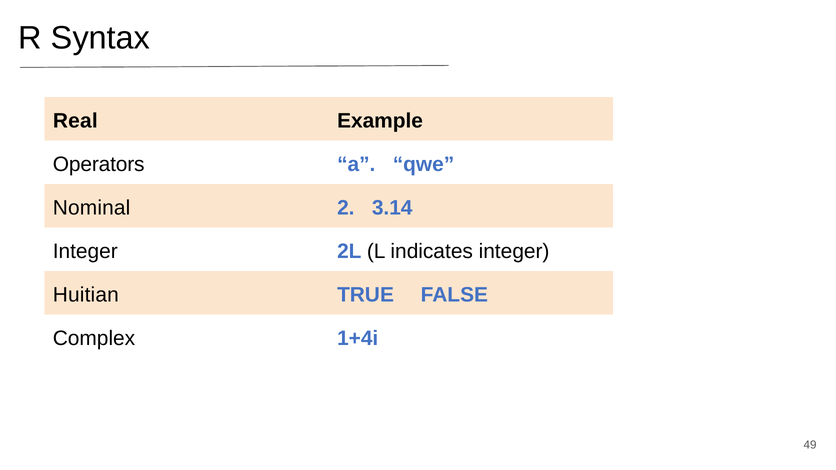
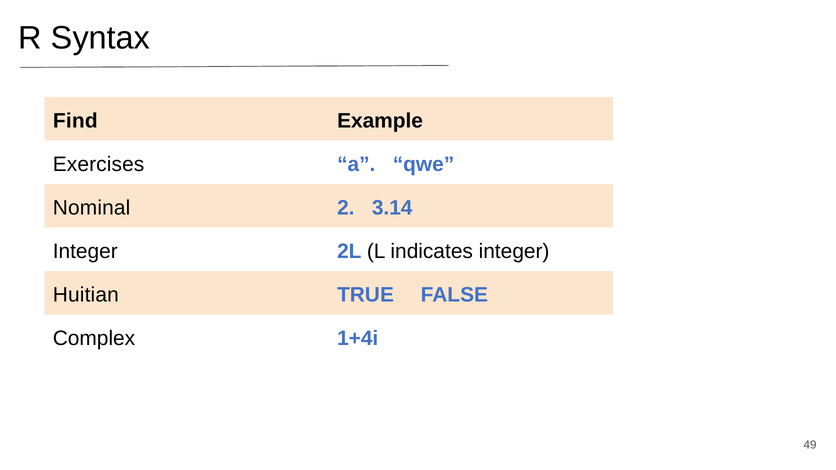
Real: Real -> Find
Operators: Operators -> Exercises
